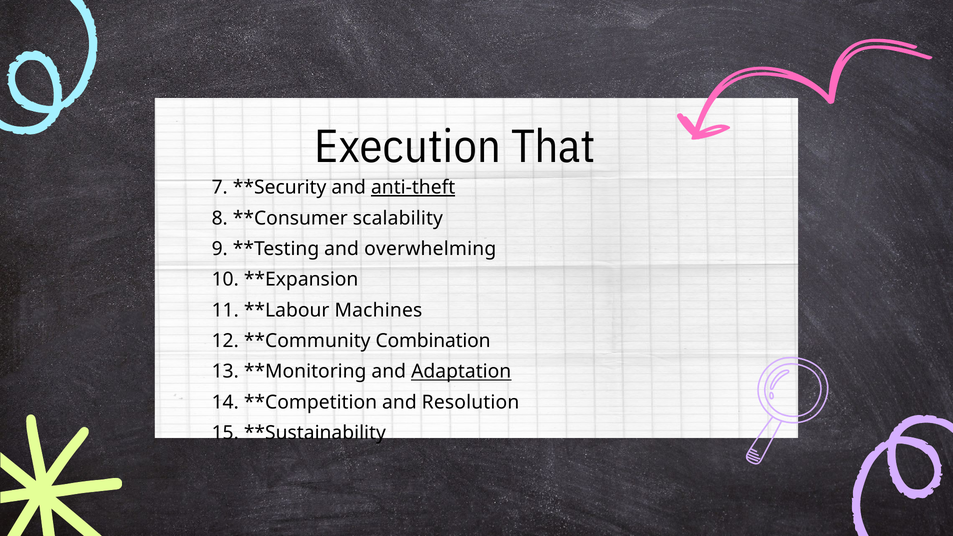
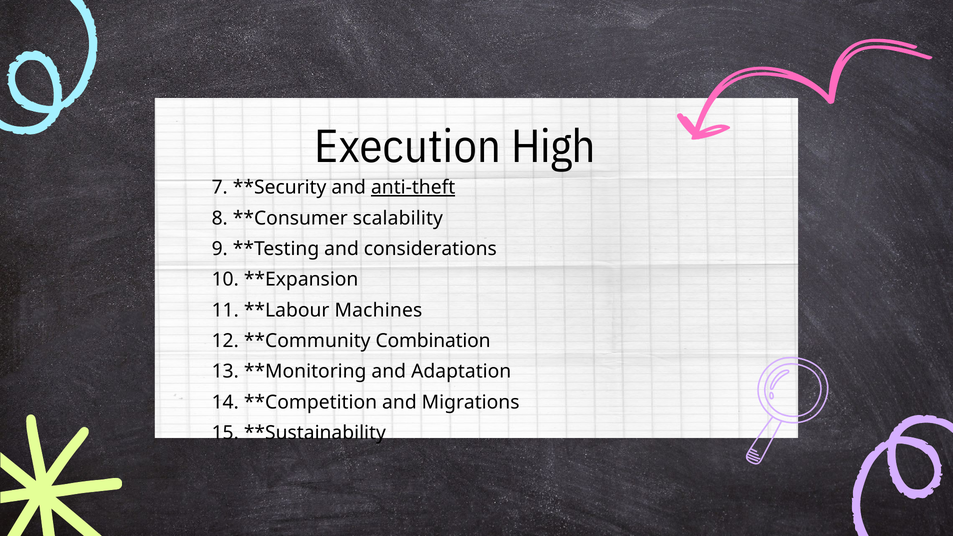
That: That -> High
overwhelming: overwhelming -> considerations
Adaptation underline: present -> none
Resolution: Resolution -> Migrations
